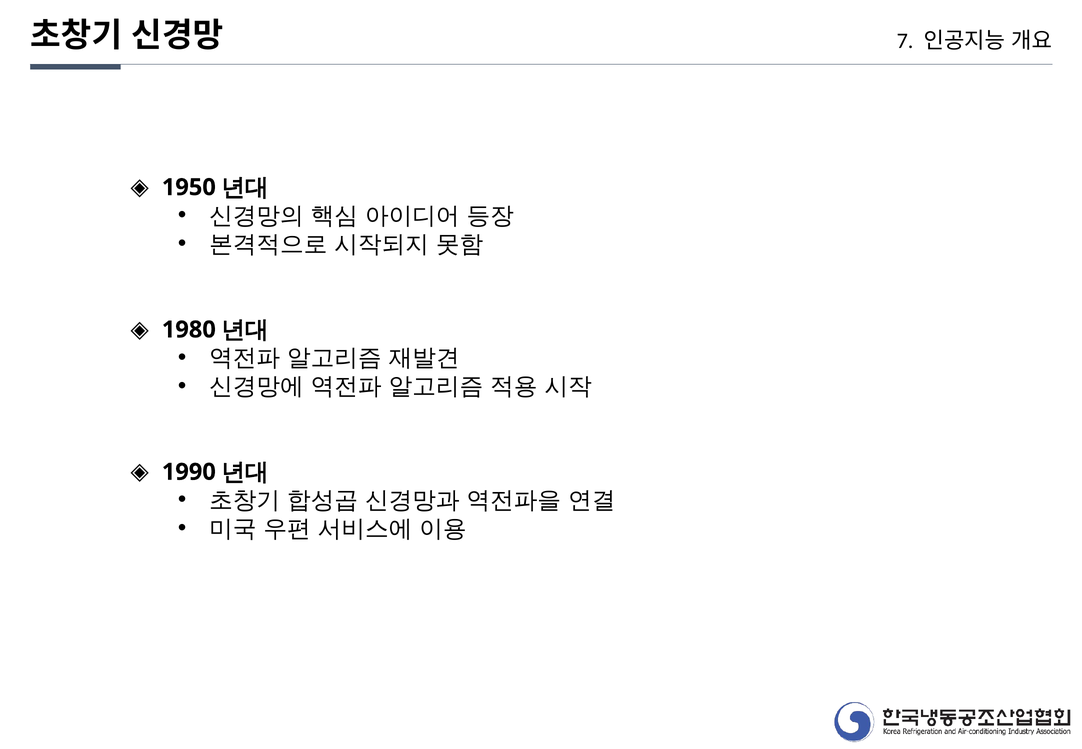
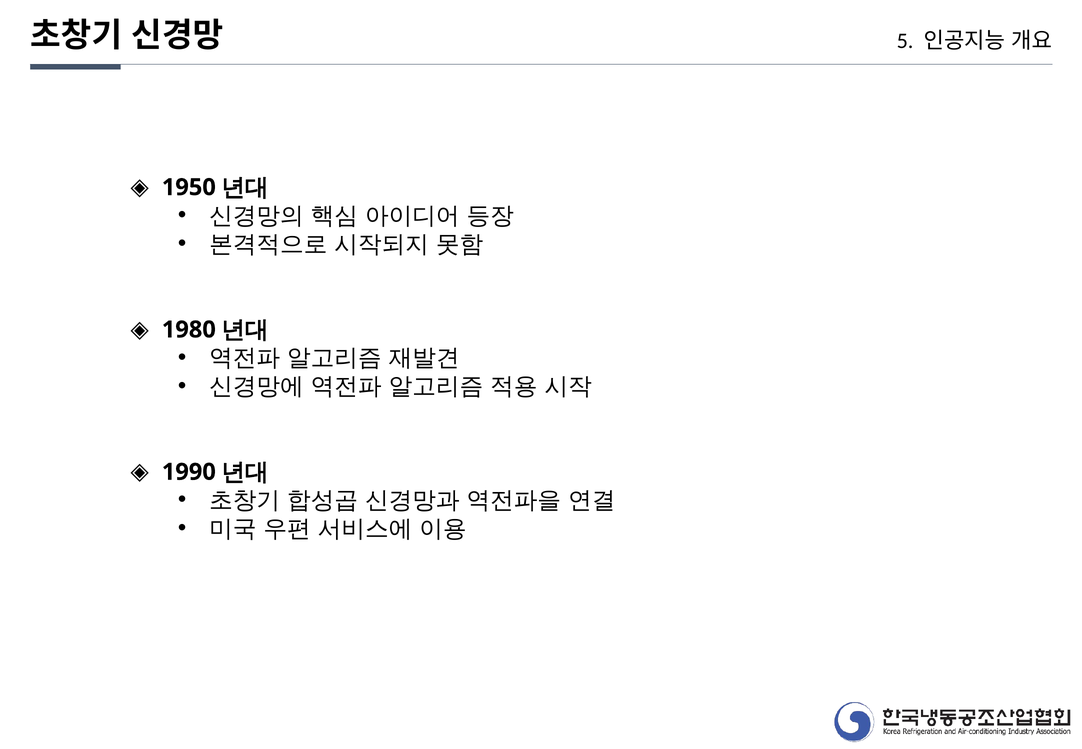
7: 7 -> 5
